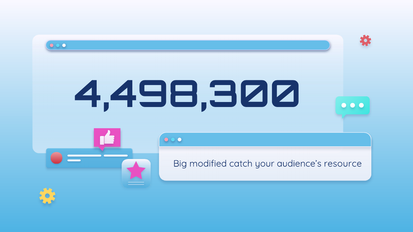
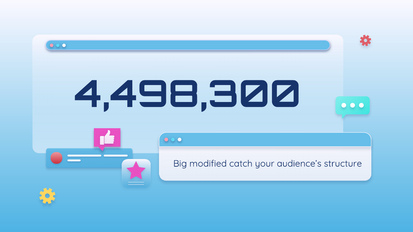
resource: resource -> structure
